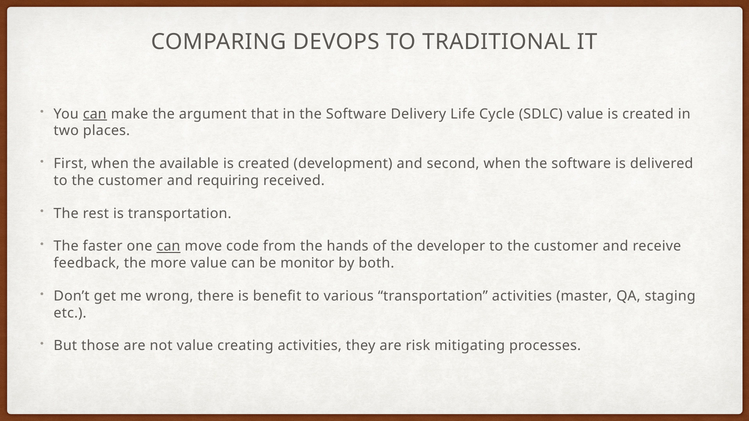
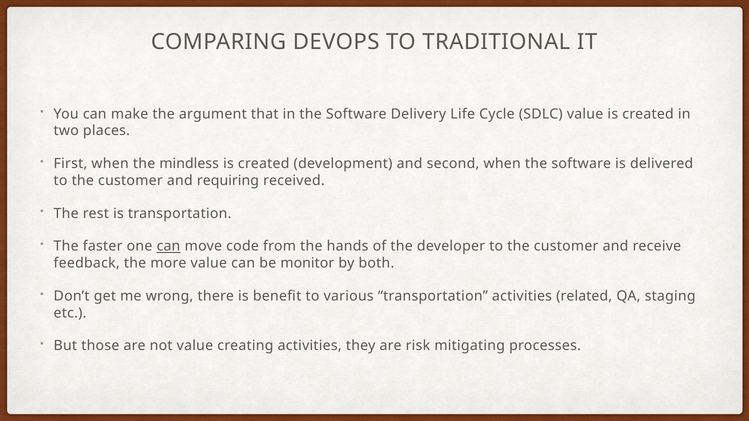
can at (95, 114) underline: present -> none
available: available -> mindless
master: master -> related
